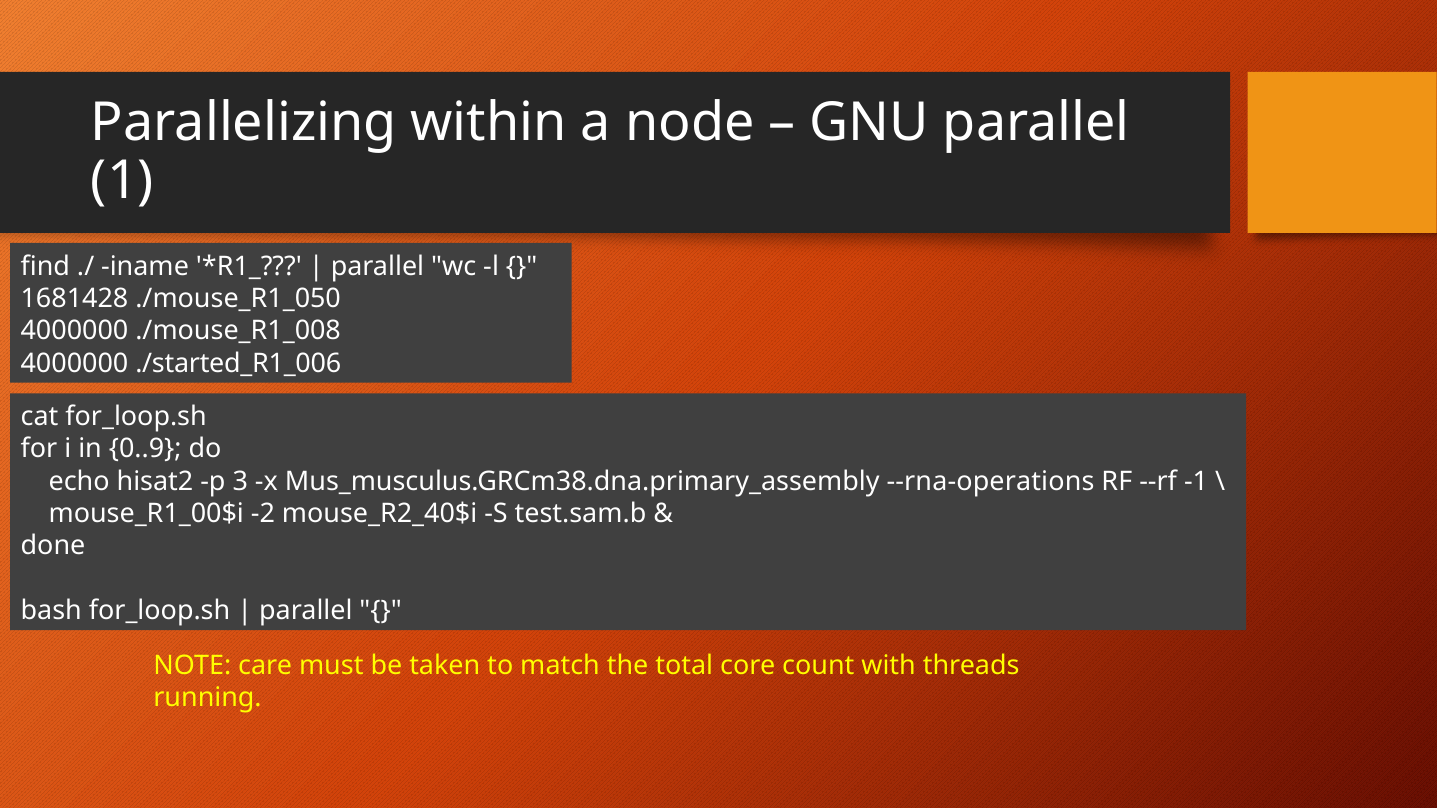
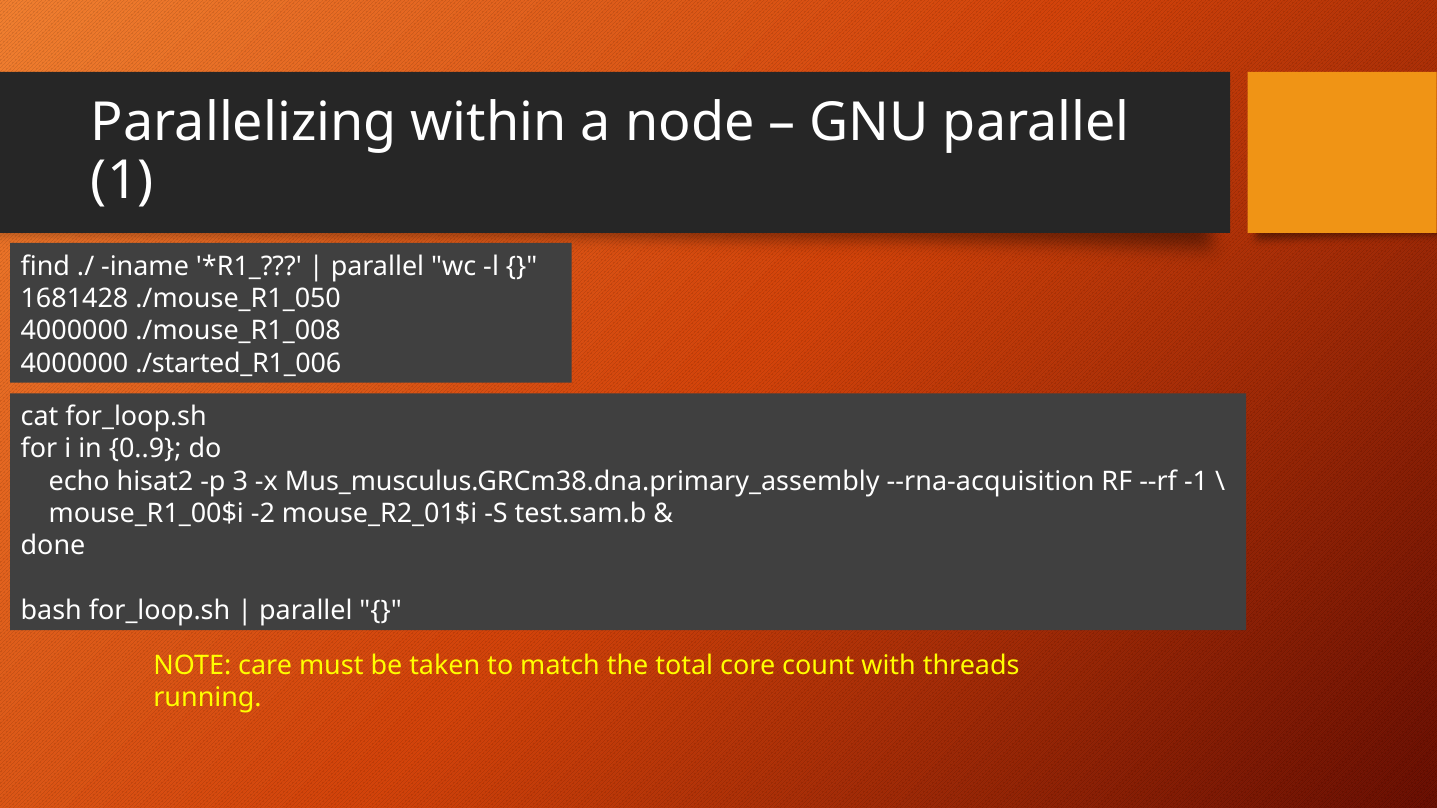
--rna-operations: --rna-operations -> --rna-acquisition
mouse_R2_40$i: mouse_R2_40$i -> mouse_R2_01$i
